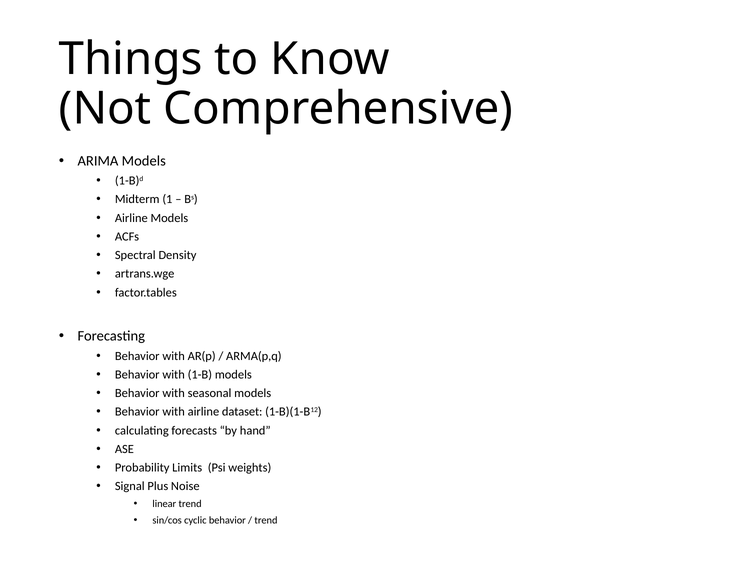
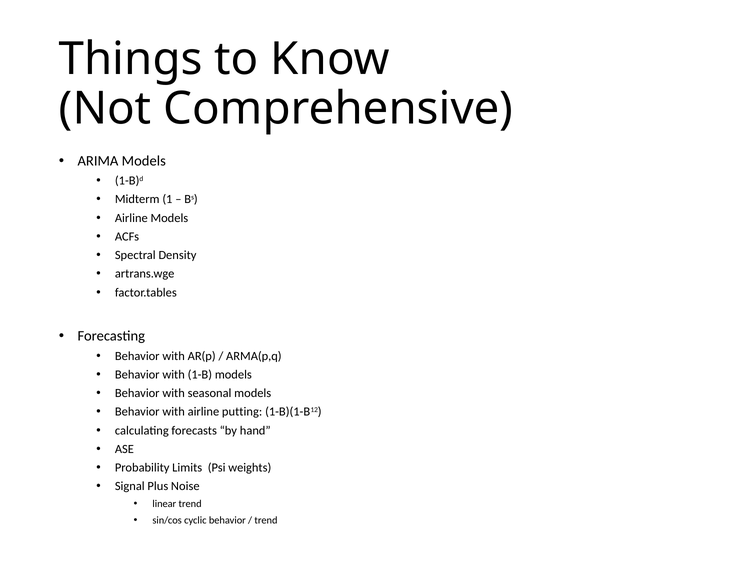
dataset: dataset -> putting
